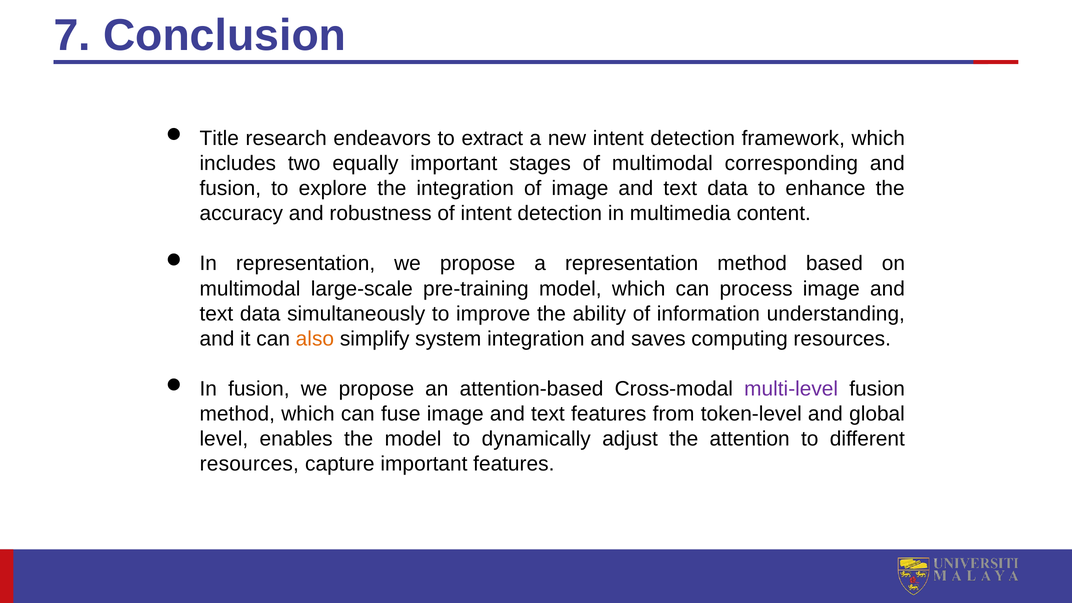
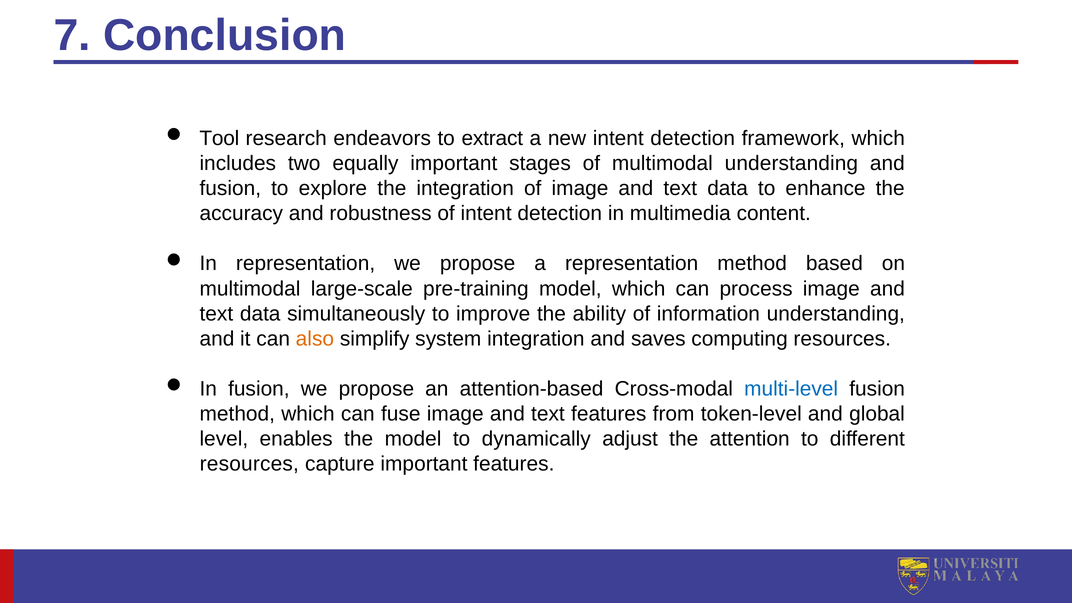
Title: Title -> Tool
multimodal corresponding: corresponding -> understanding
multi-level colour: purple -> blue
